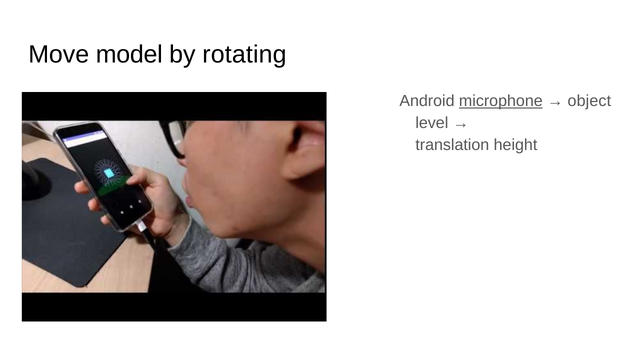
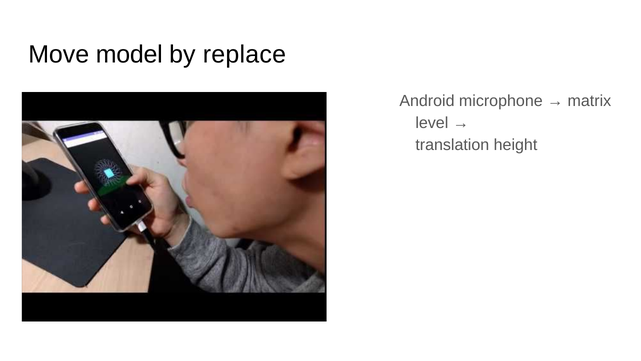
rotating: rotating -> replace
microphone underline: present -> none
object: object -> matrix
